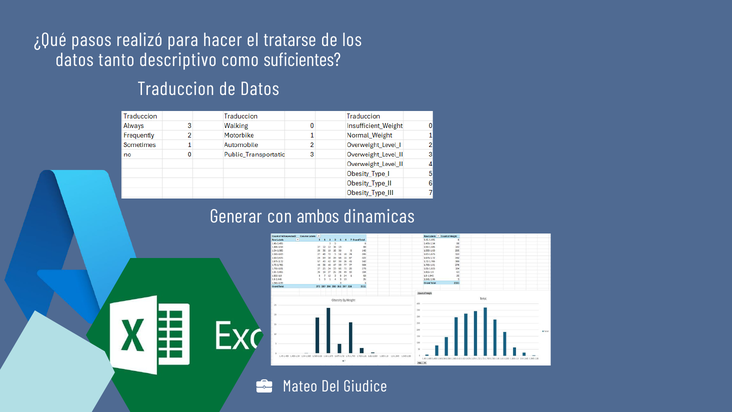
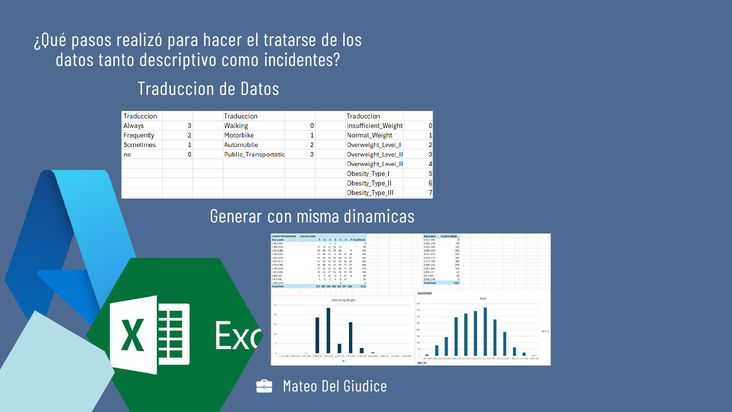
suficientes: suficientes -> incidentes
ambos: ambos -> misma
